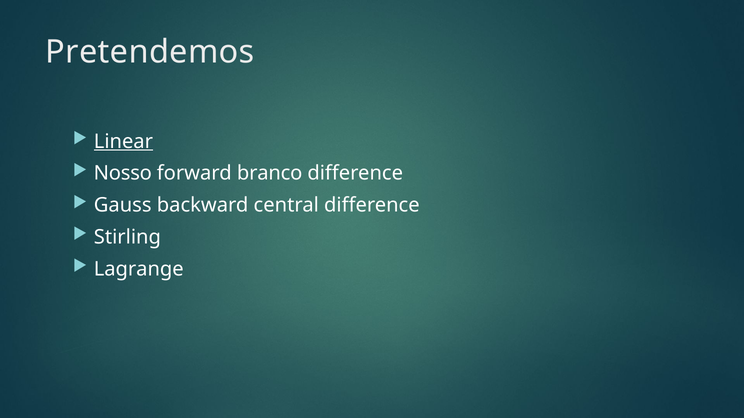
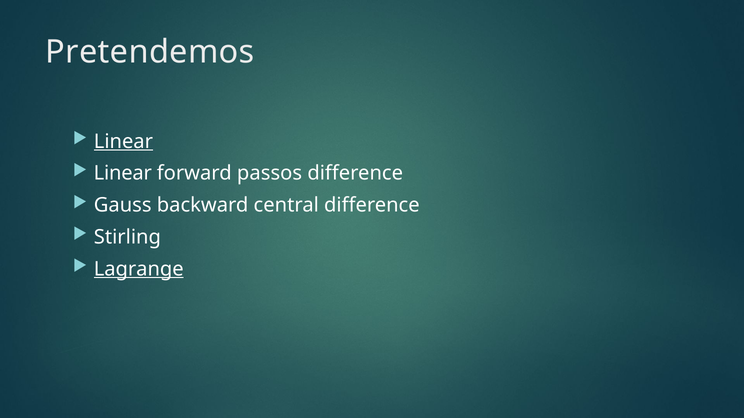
Nosso at (123, 173): Nosso -> Linear
branco: branco -> passos
Lagrange underline: none -> present
